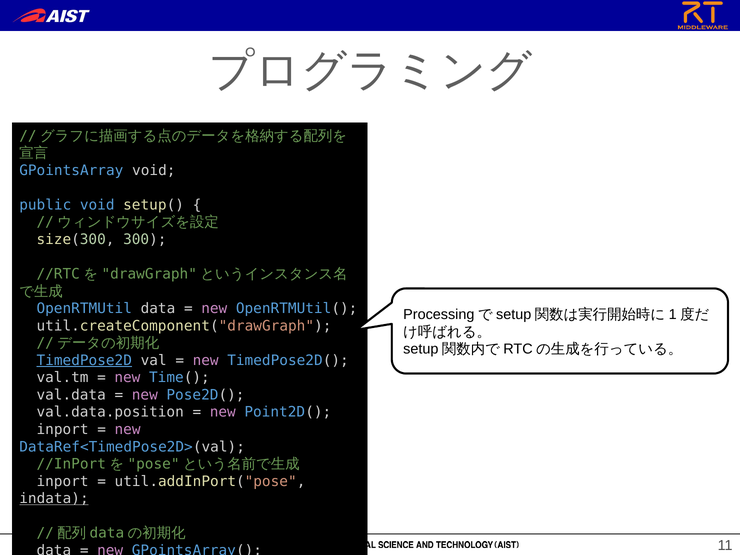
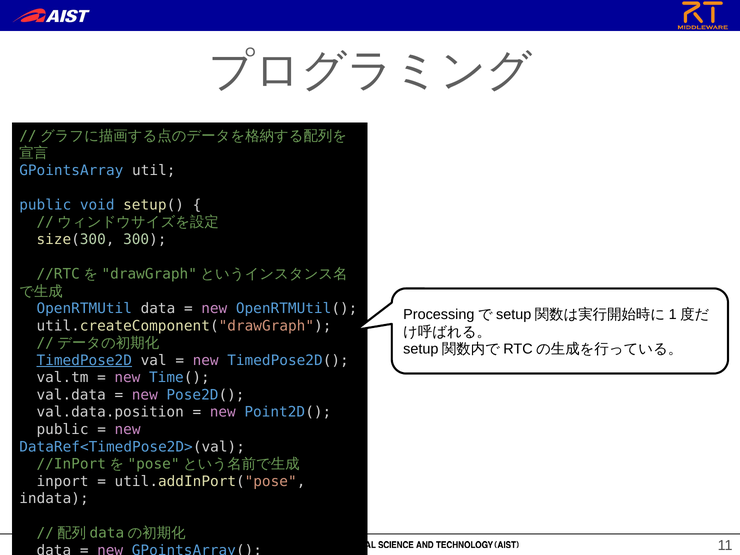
GPointsArray void: void -> util
inport at (63, 429): inport -> public
indata underline: present -> none
